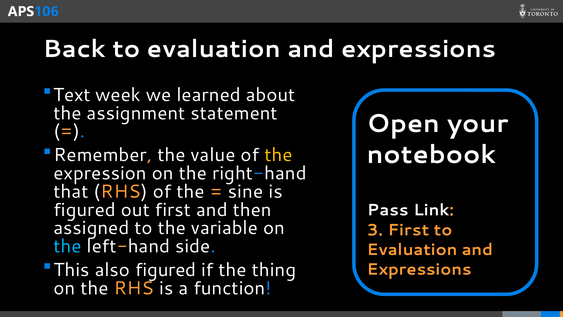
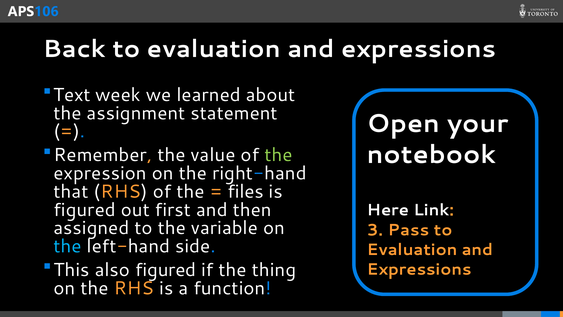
the at (278, 155) colour: yellow -> light green
sine: sine -> files
Pass: Pass -> Here
3 First: First -> Pass
